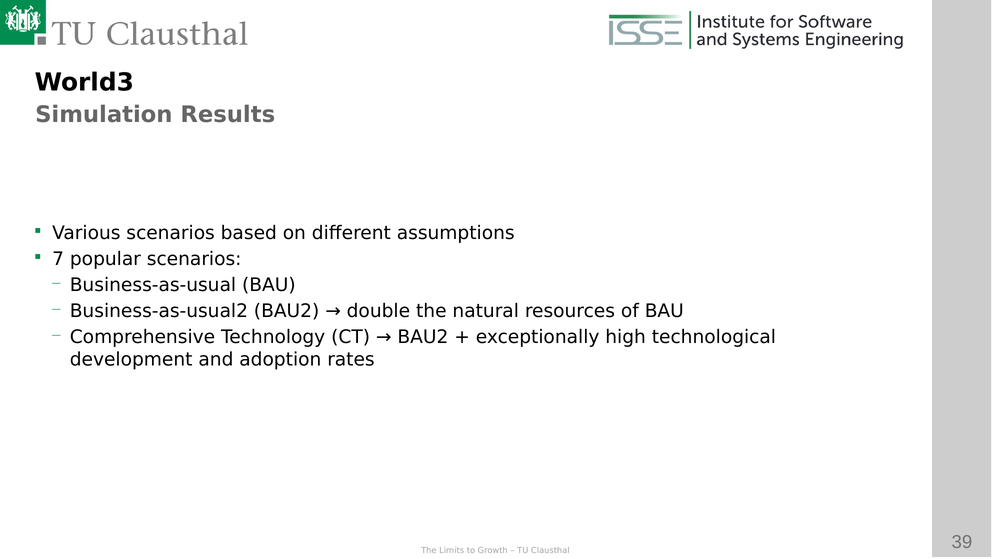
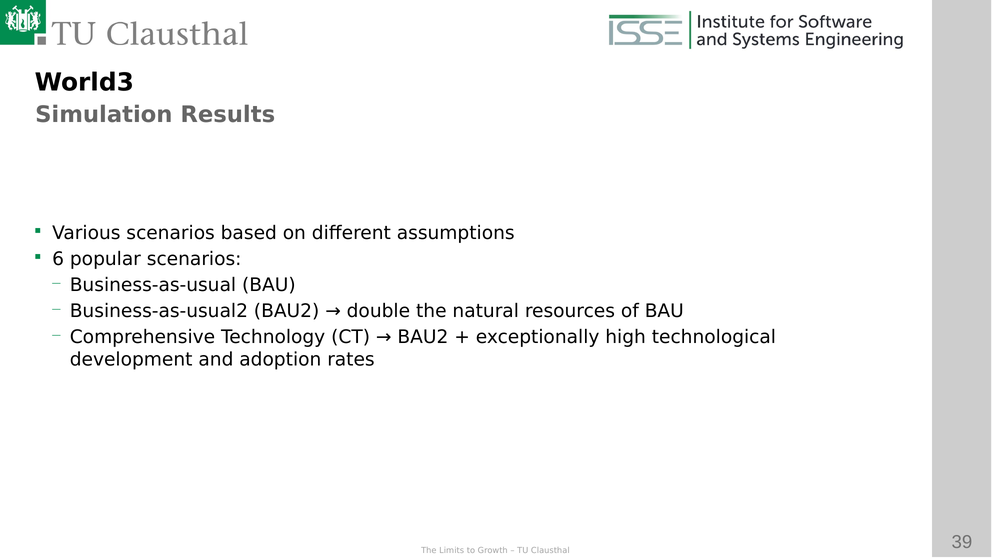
7: 7 -> 6
